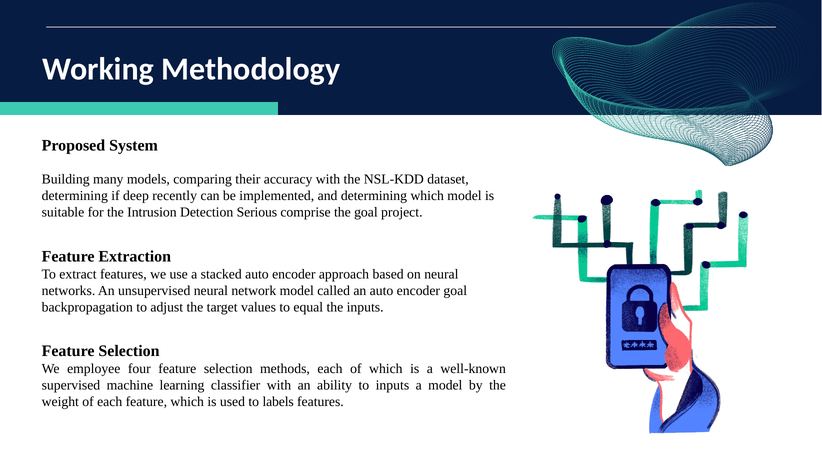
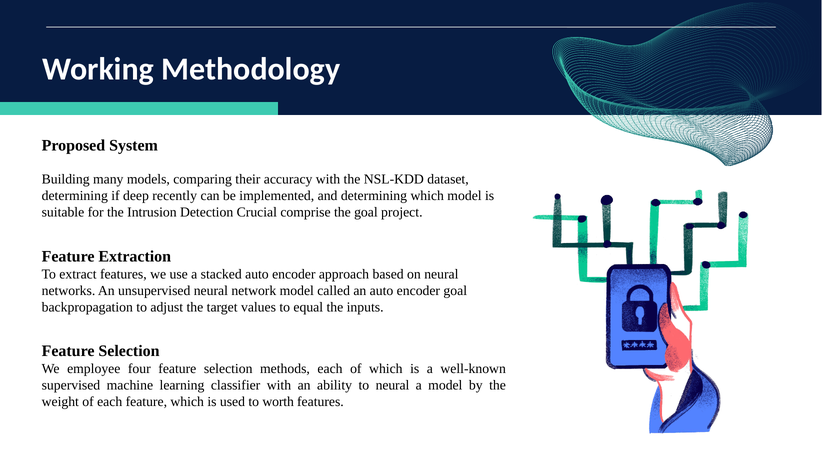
Serious: Serious -> Crucial
to inputs: inputs -> neural
labels: labels -> worth
